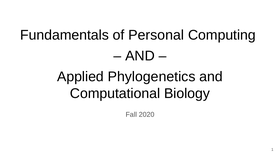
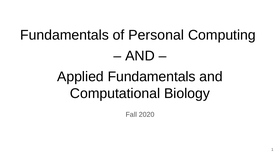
Applied Phylogenetics: Phylogenetics -> Fundamentals
